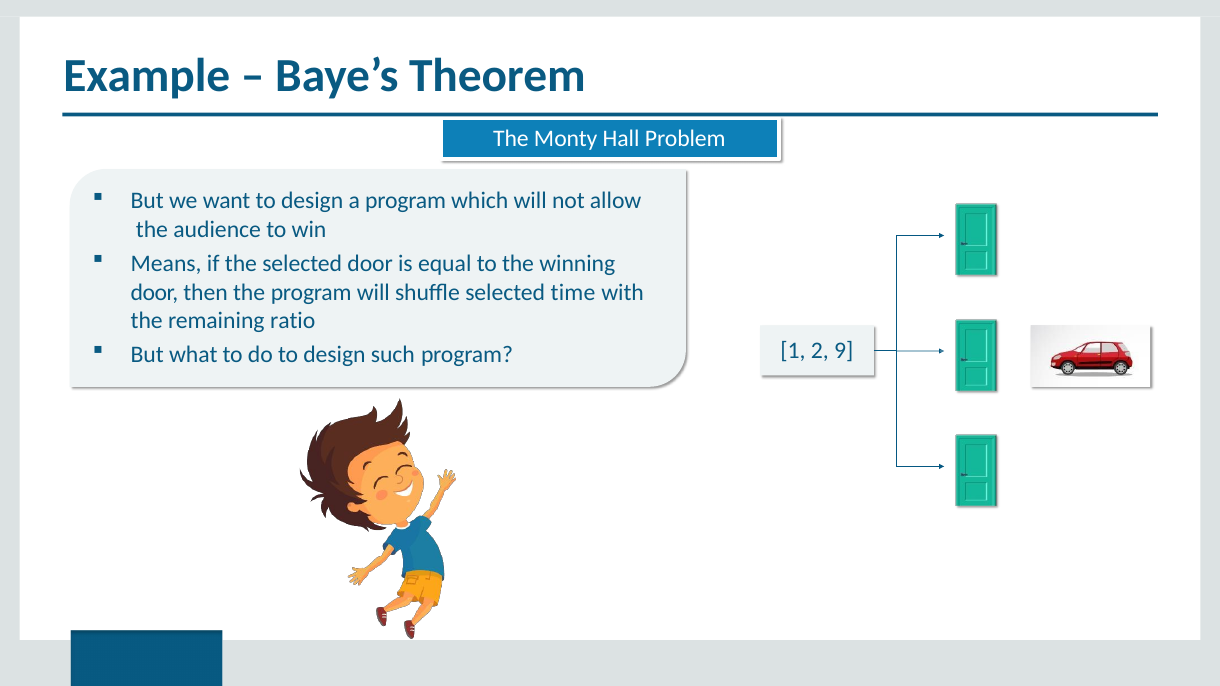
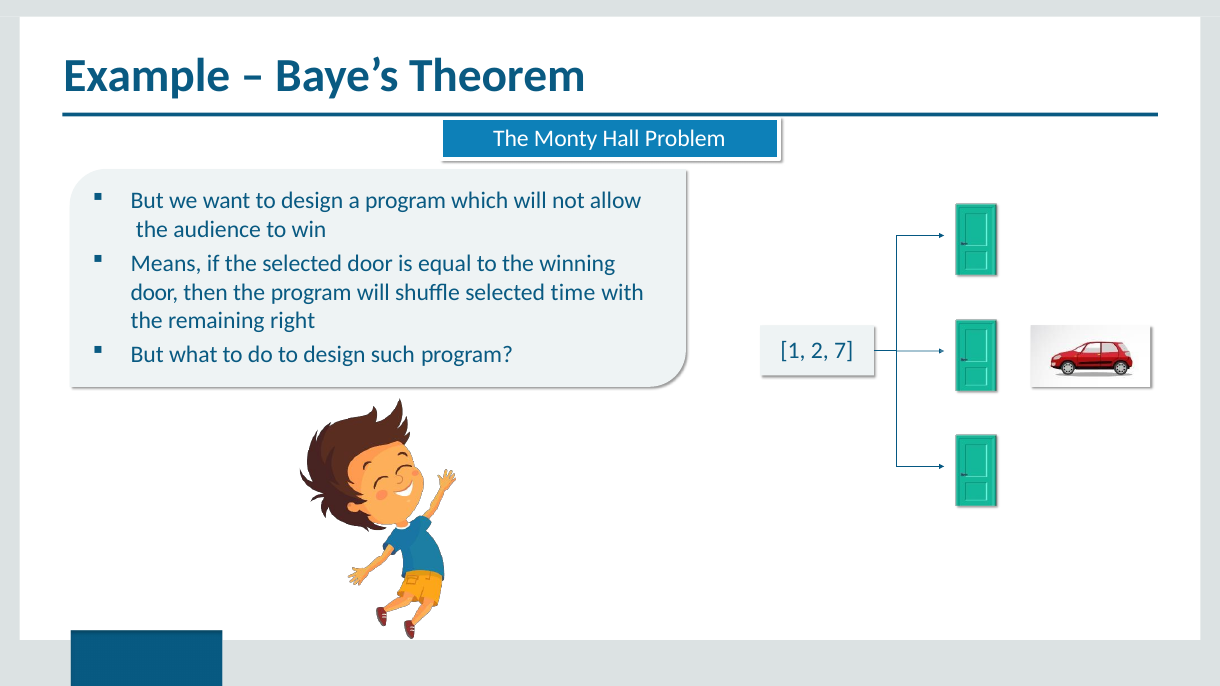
ratio: ratio -> right
9: 9 -> 7
